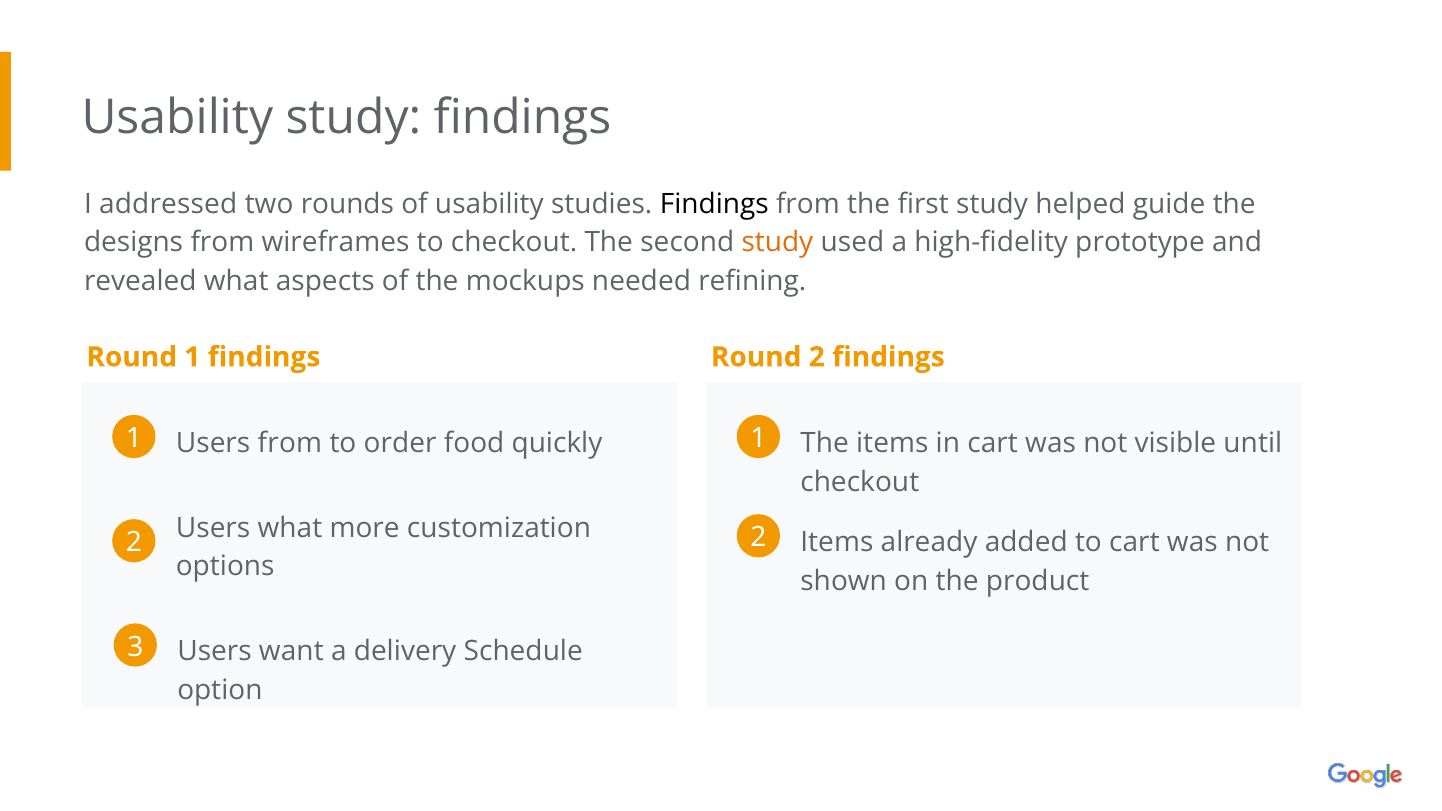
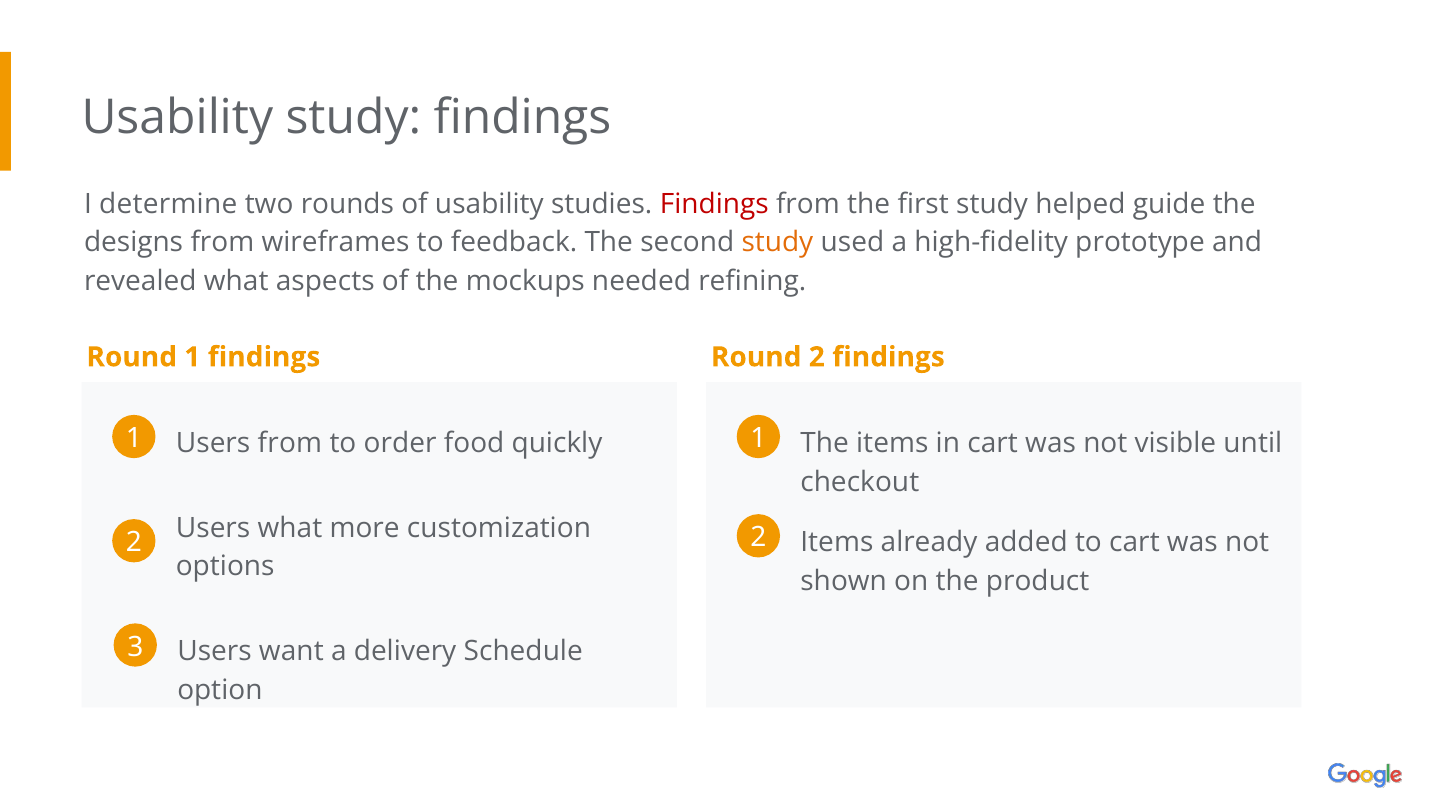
addressed: addressed -> determine
Findings at (714, 204) colour: black -> red
to checkout: checkout -> feedback
